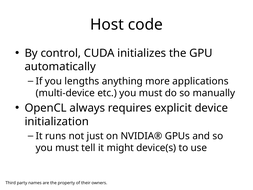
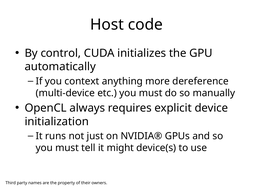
lengths: lengths -> context
applications: applications -> dereference
